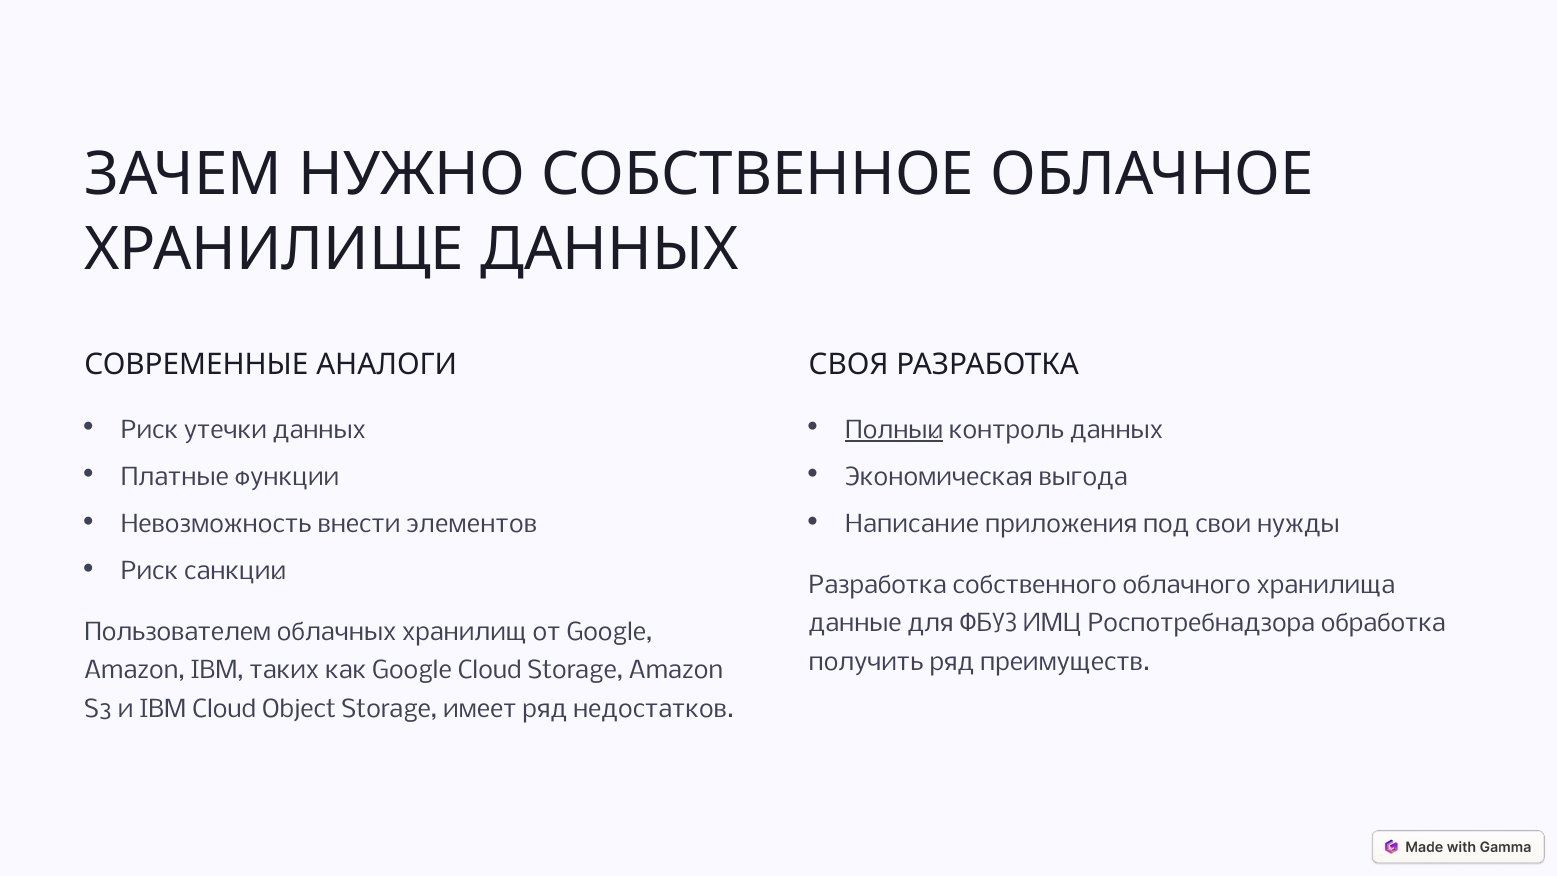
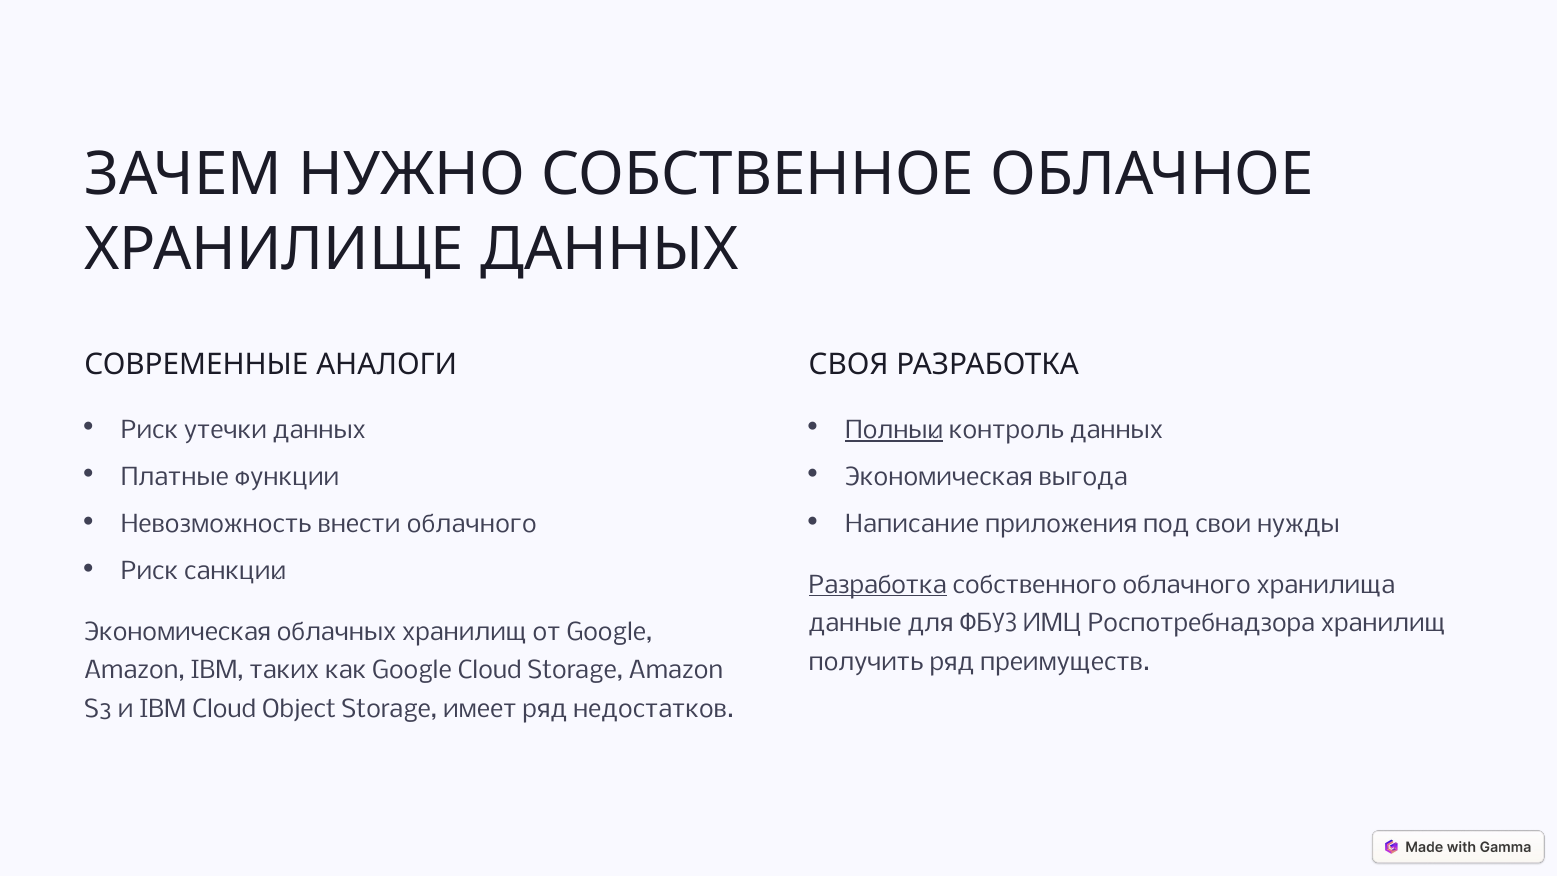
внести элементов: элементов -> облачного
Разработка at (878, 585) underline: none -> present
Роспотребнадзора обработка: обработка -> хранилищ
Пользователем at (178, 632): Пользователем -> Экономическая
